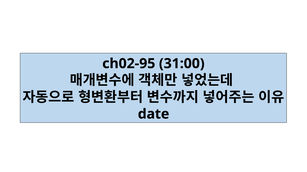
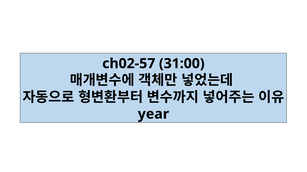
ch02-95: ch02-95 -> ch02-57
date: date -> year
